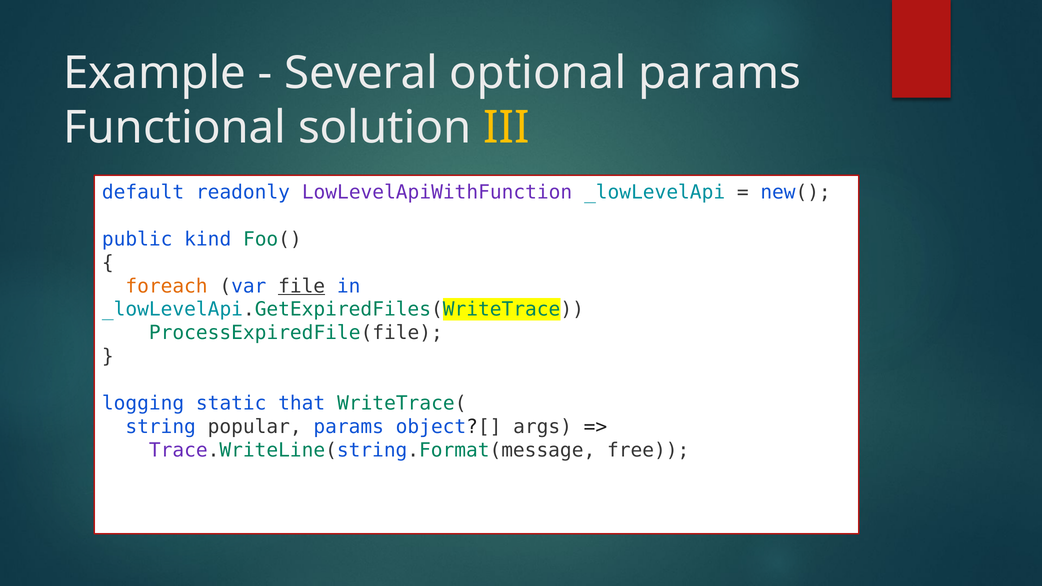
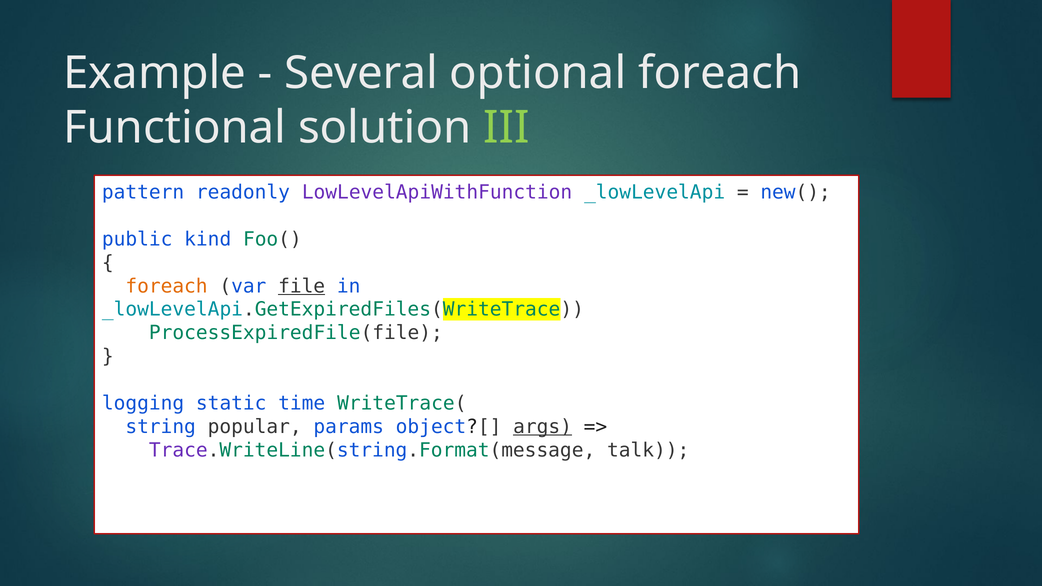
optional params: params -> foreach
III colour: yellow -> light green
default: default -> pattern
that: that -> time
args underline: none -> present
free: free -> talk
